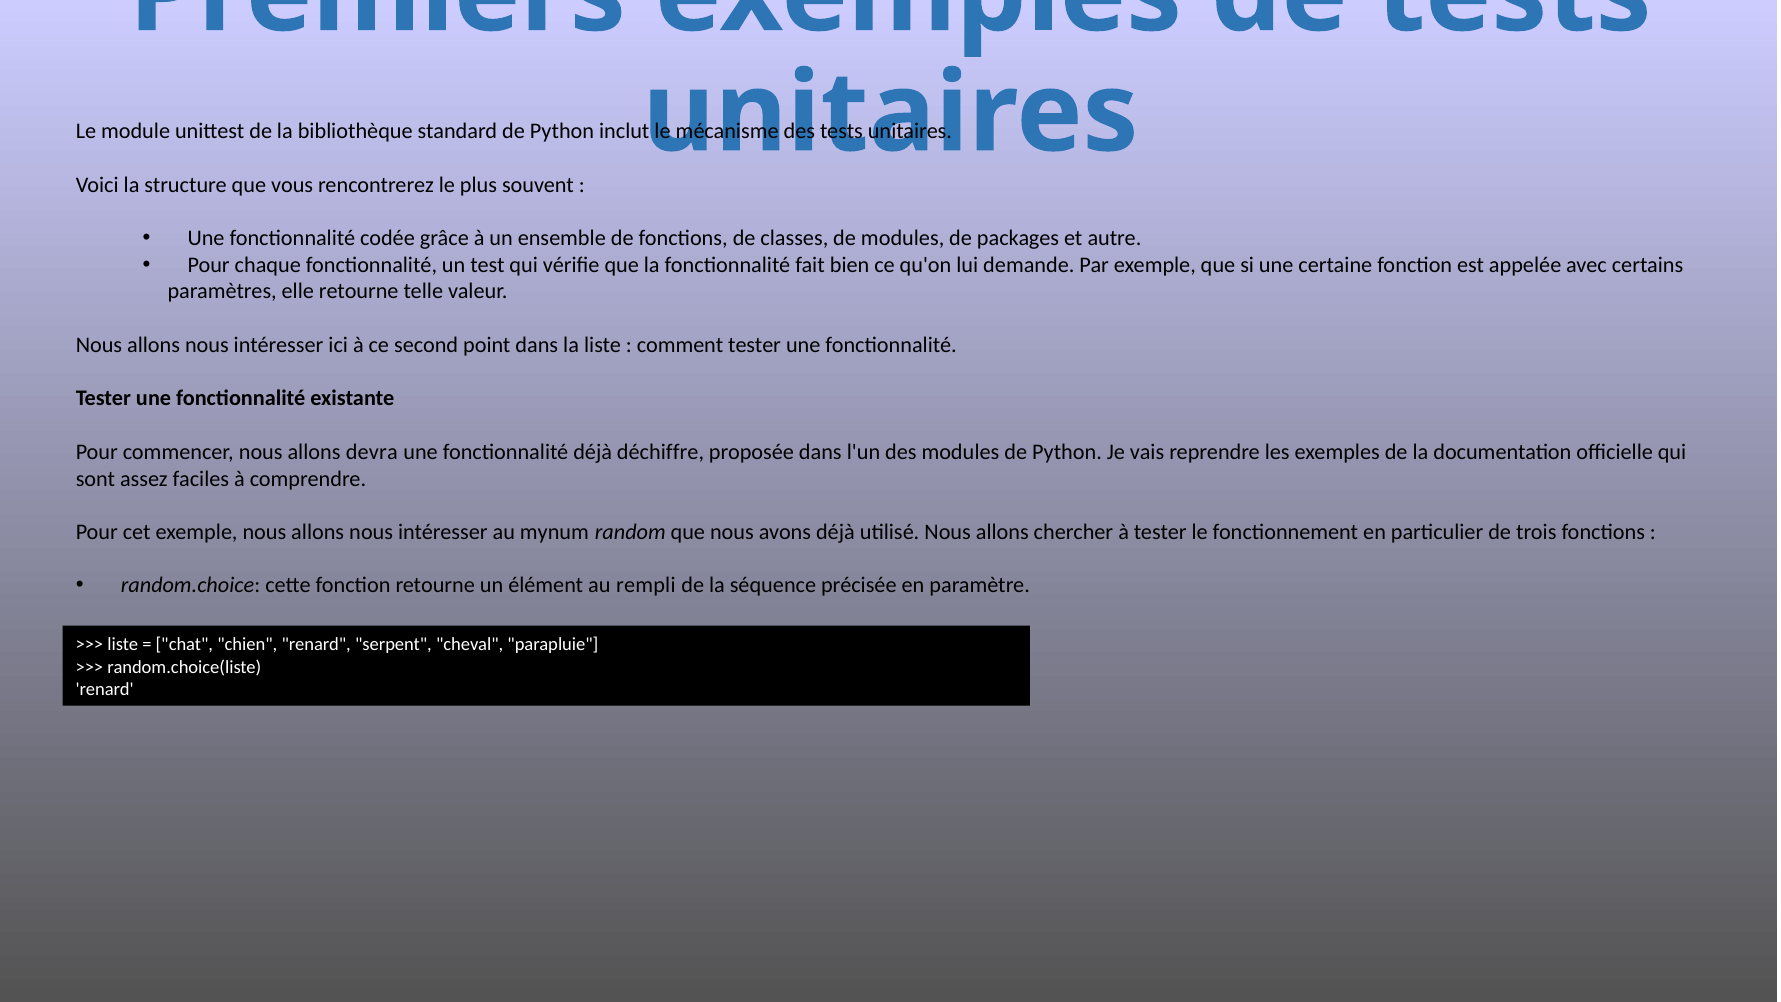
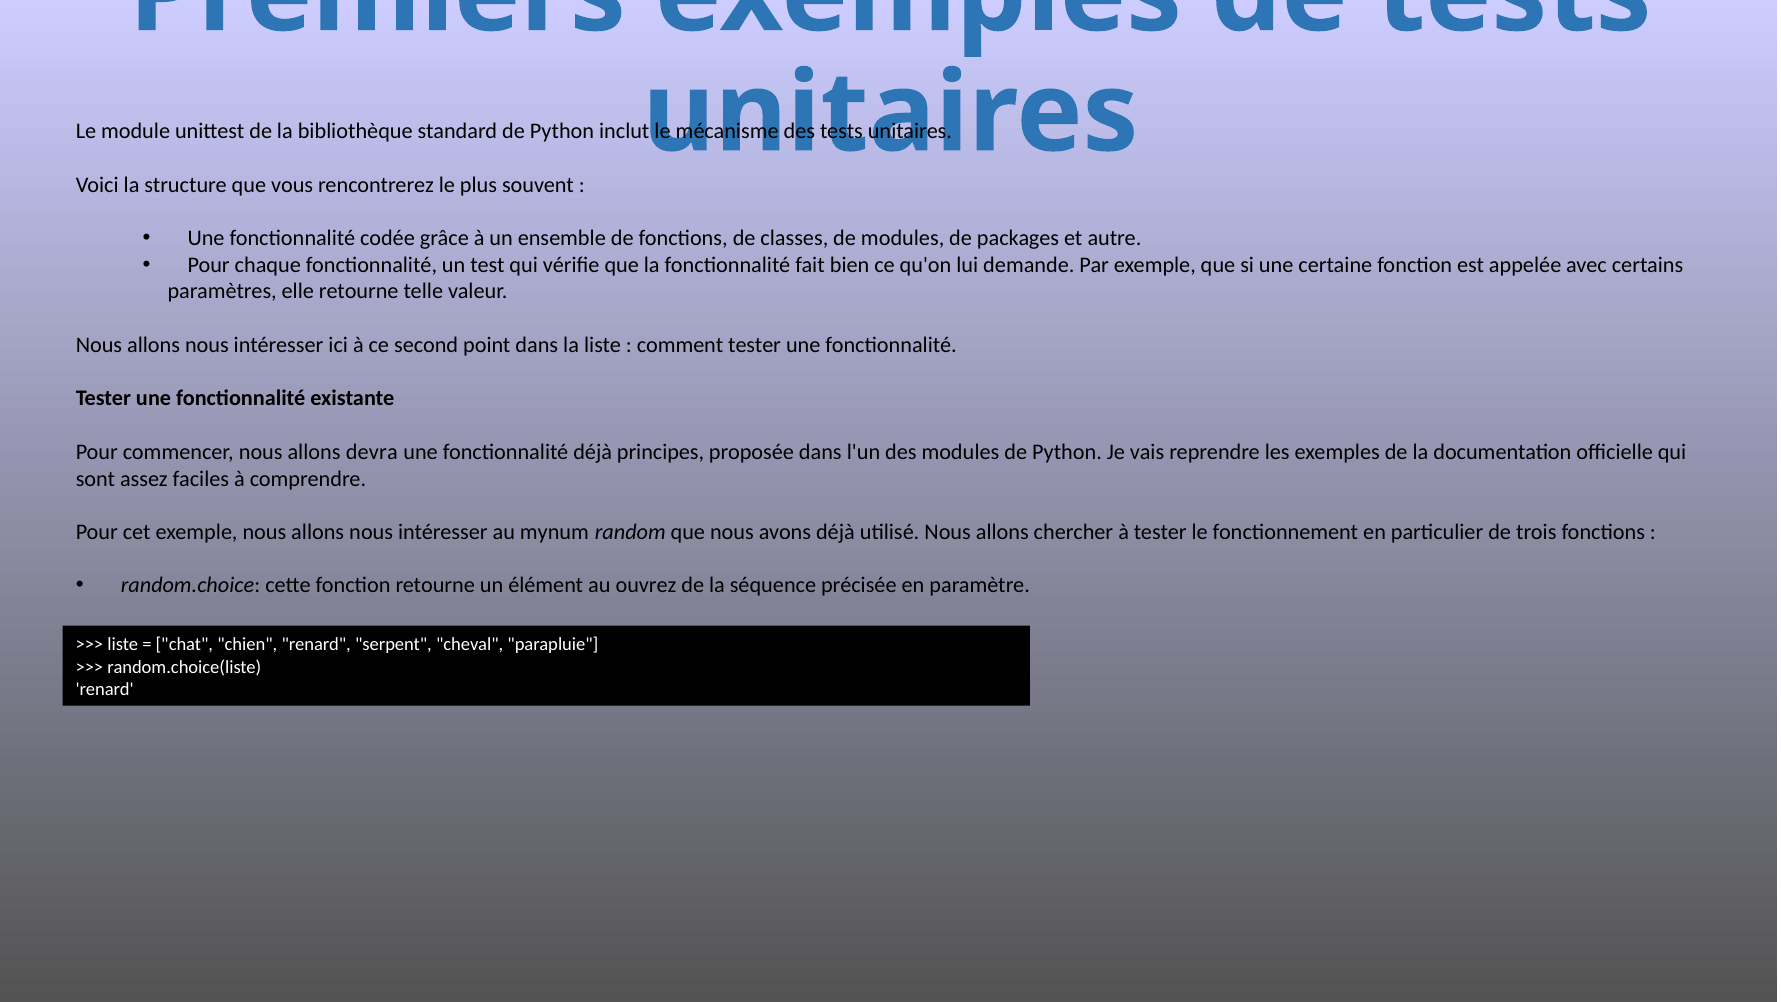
déchiffre: déchiffre -> principes
rempli: rempli -> ouvrez
